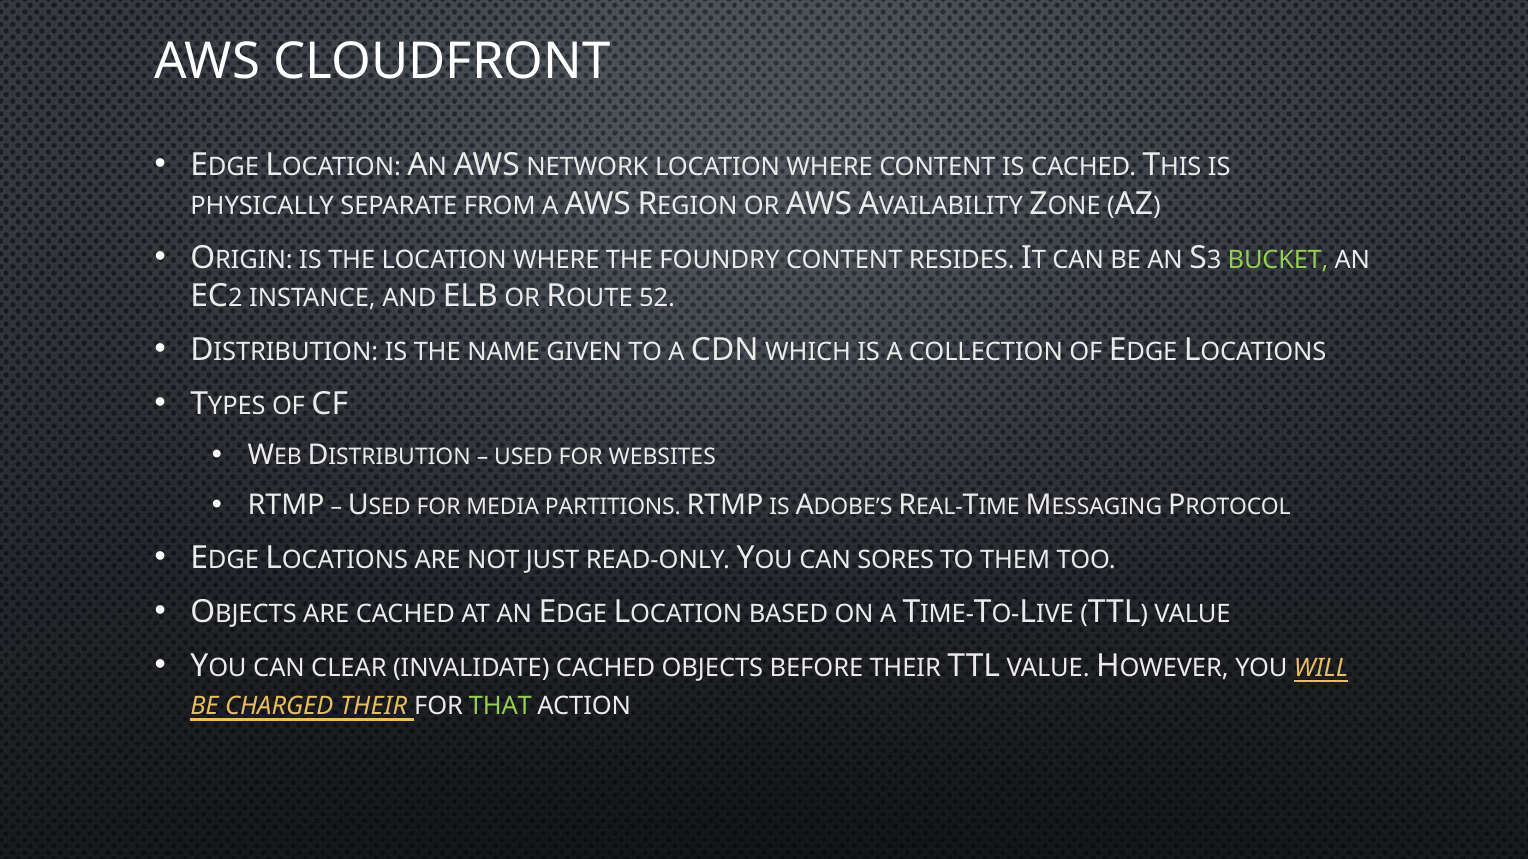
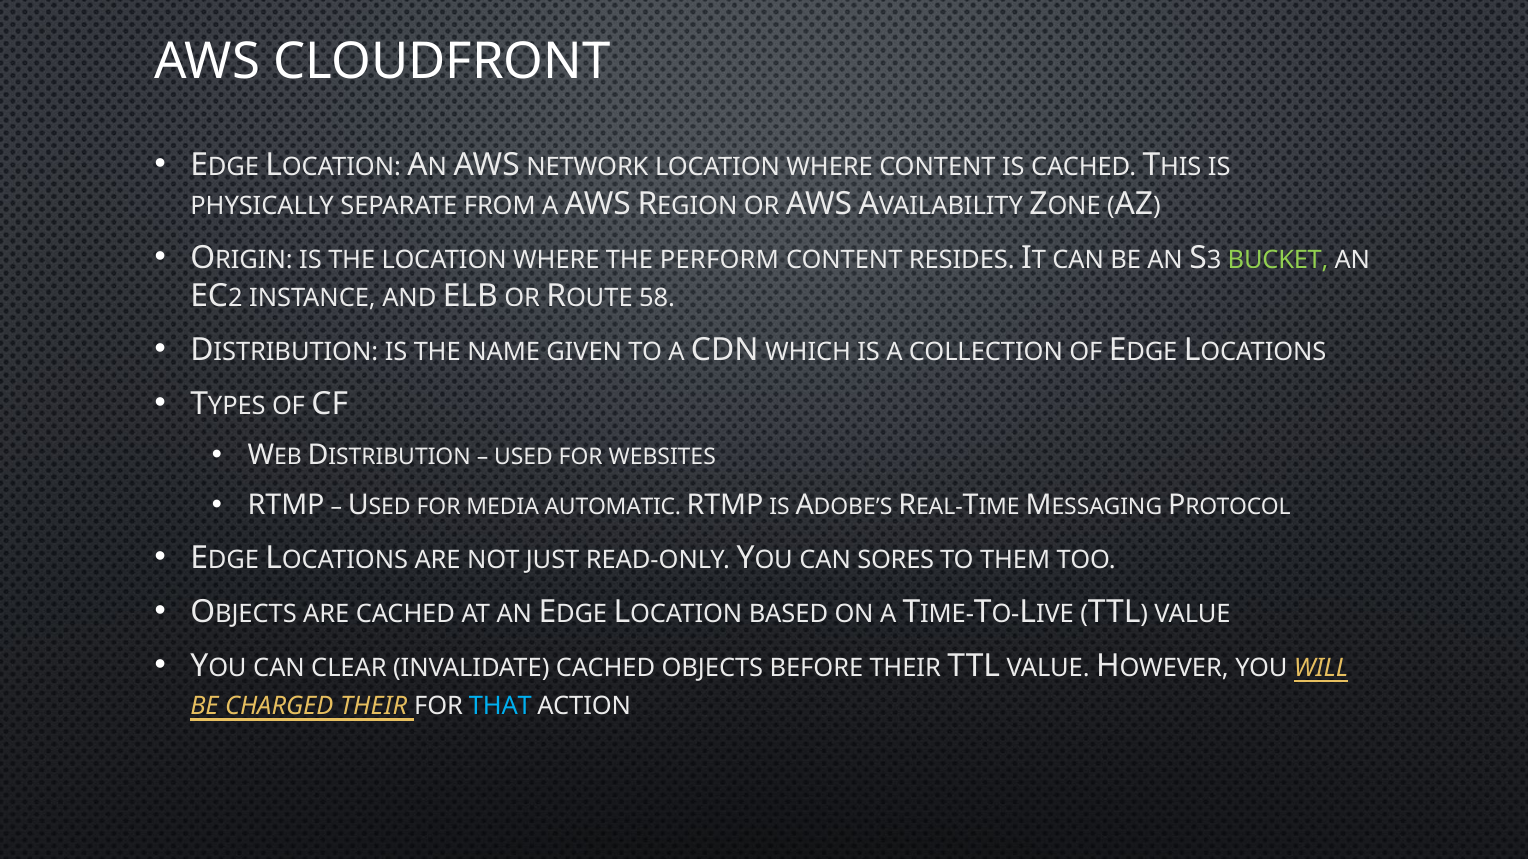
FOUNDRY: FOUNDRY -> PERFORM
52: 52 -> 58
PARTITIONS: PARTITIONS -> AUTOMATIC
THAT colour: light green -> light blue
